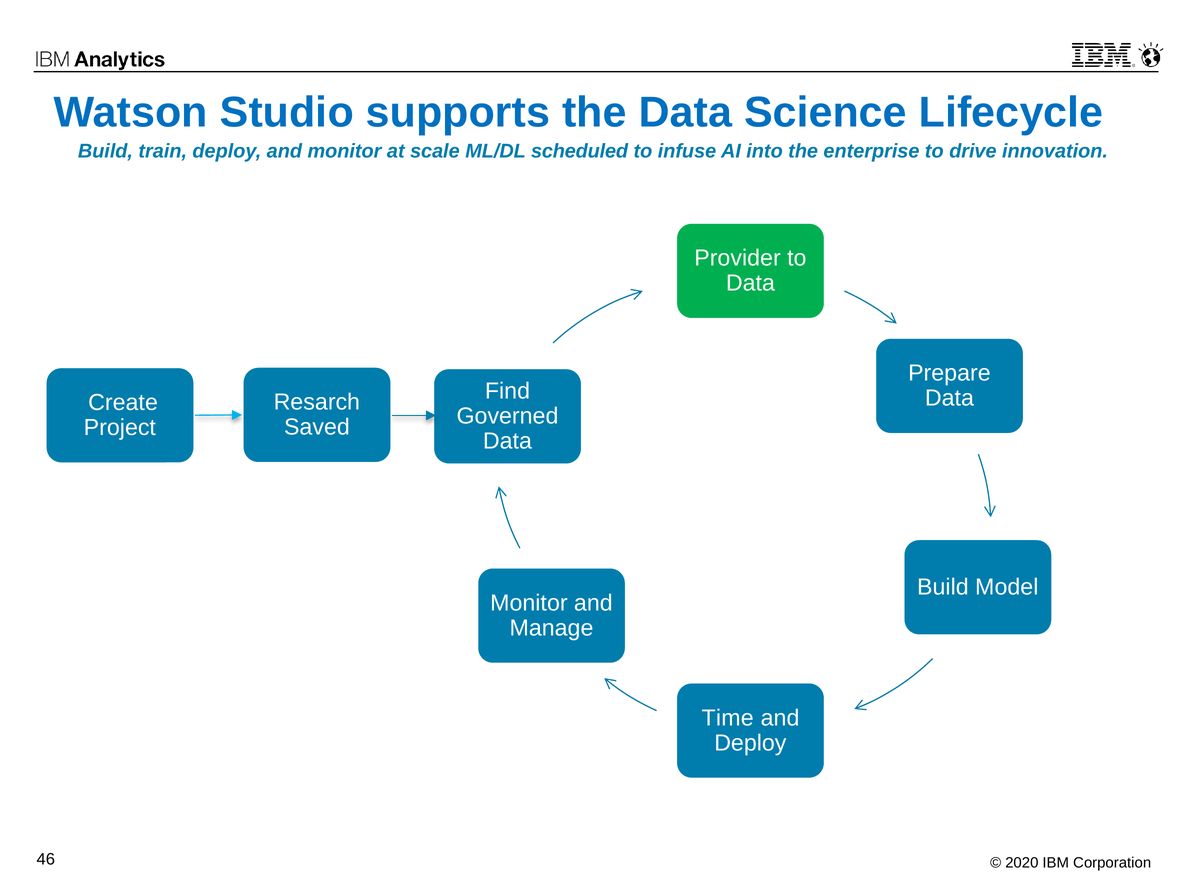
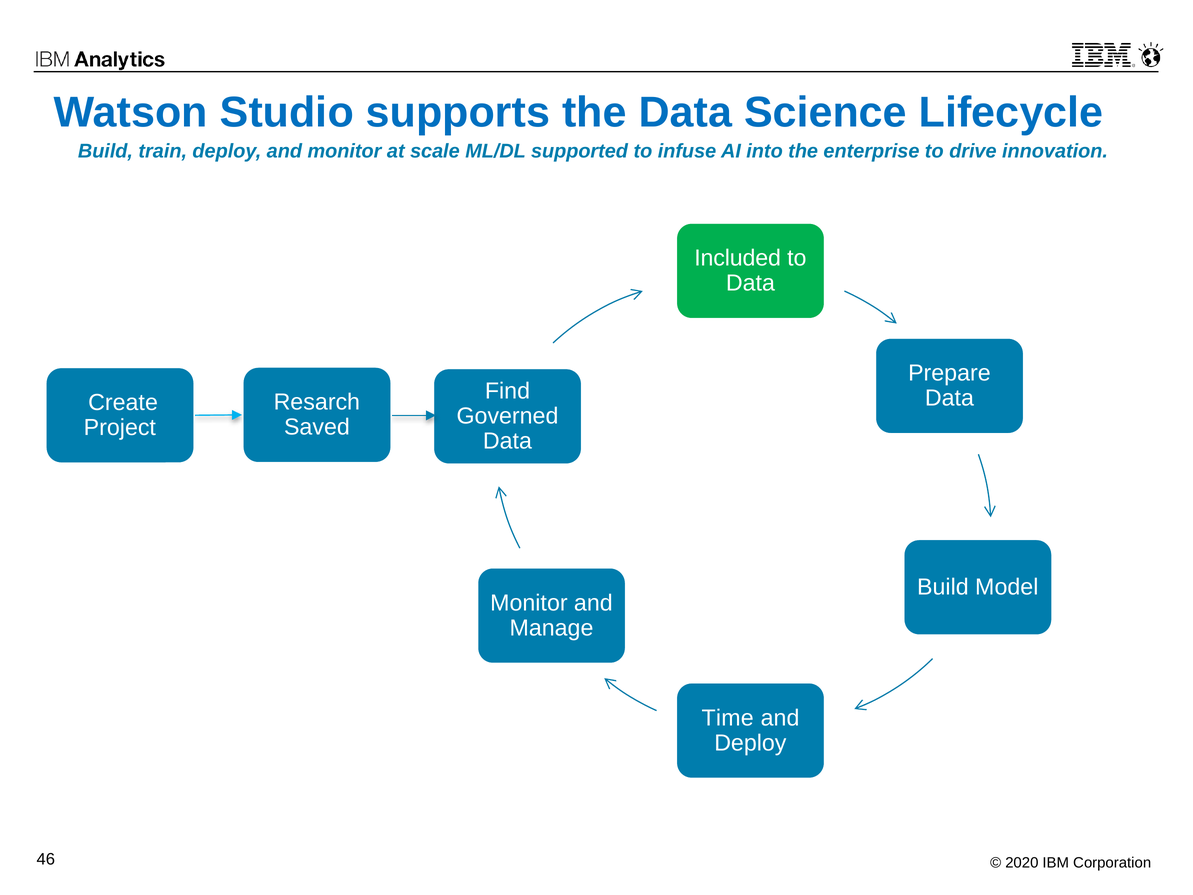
scheduled: scheduled -> supported
Provider: Provider -> Included
